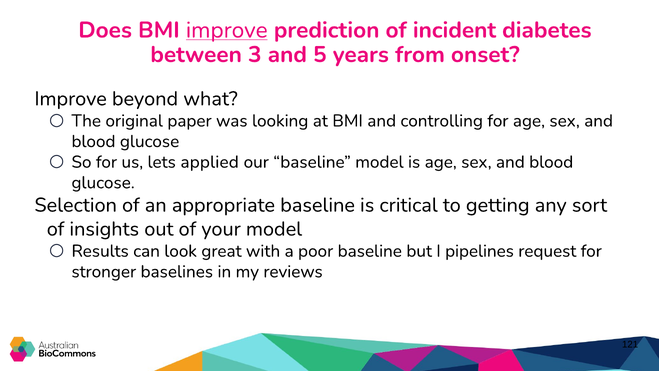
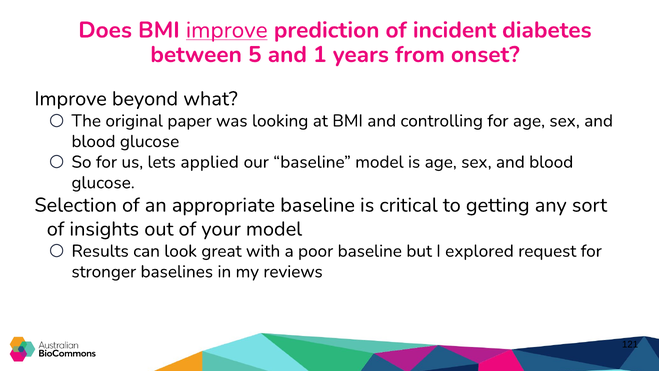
3: 3 -> 5
5: 5 -> 1
pipelines: pipelines -> explored
